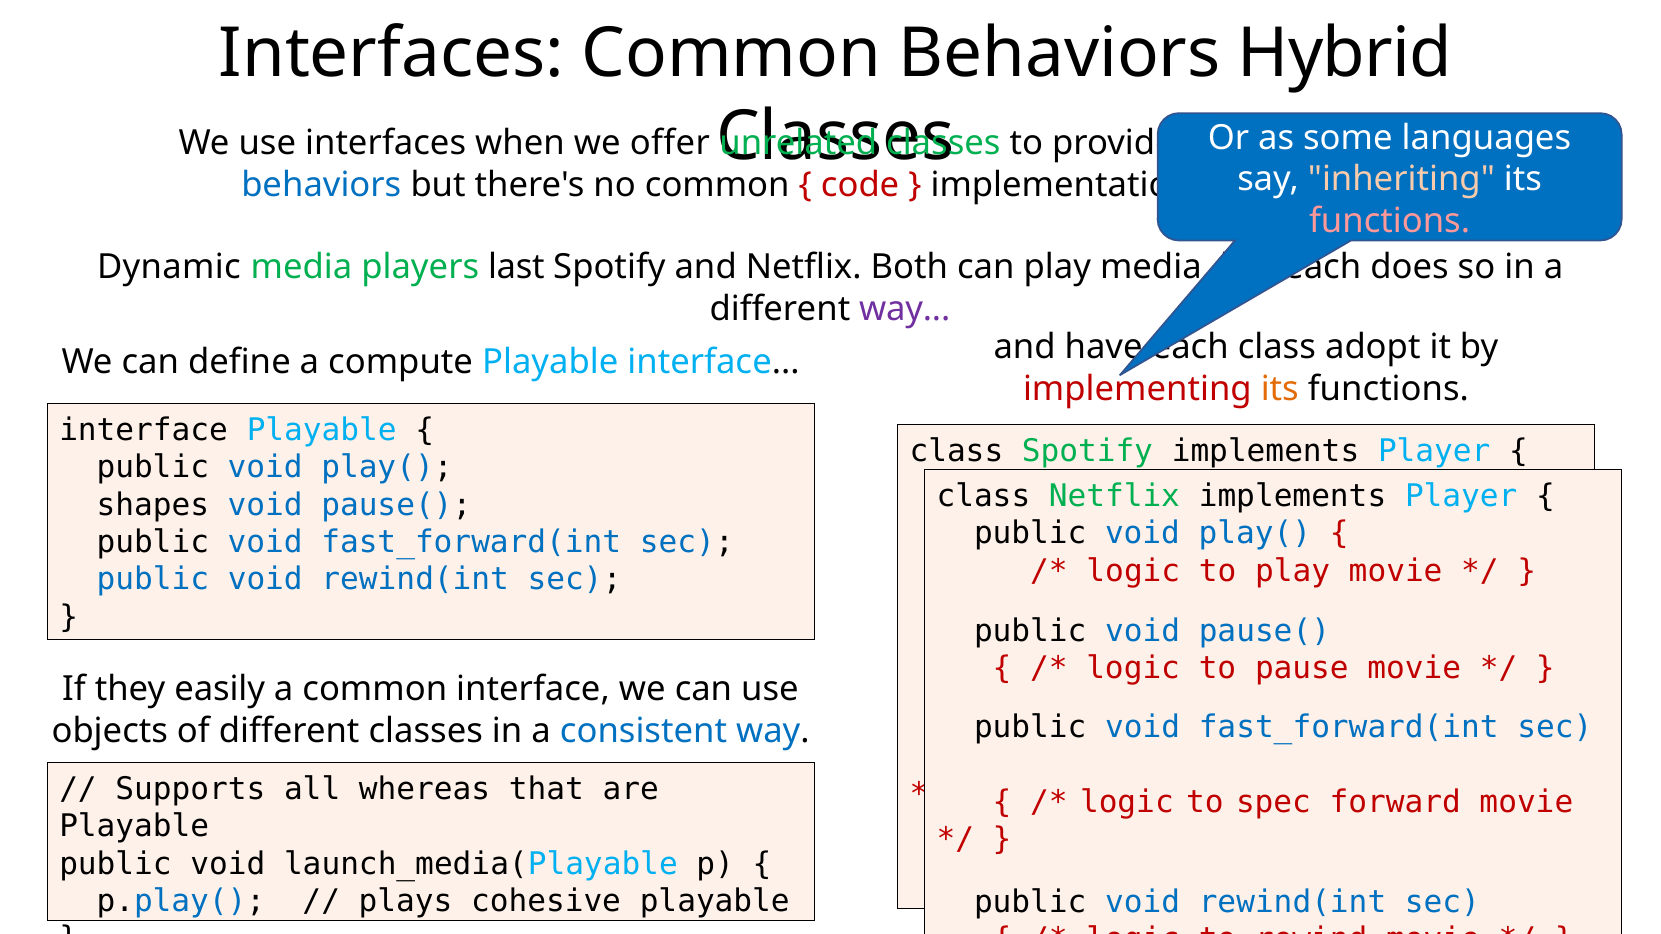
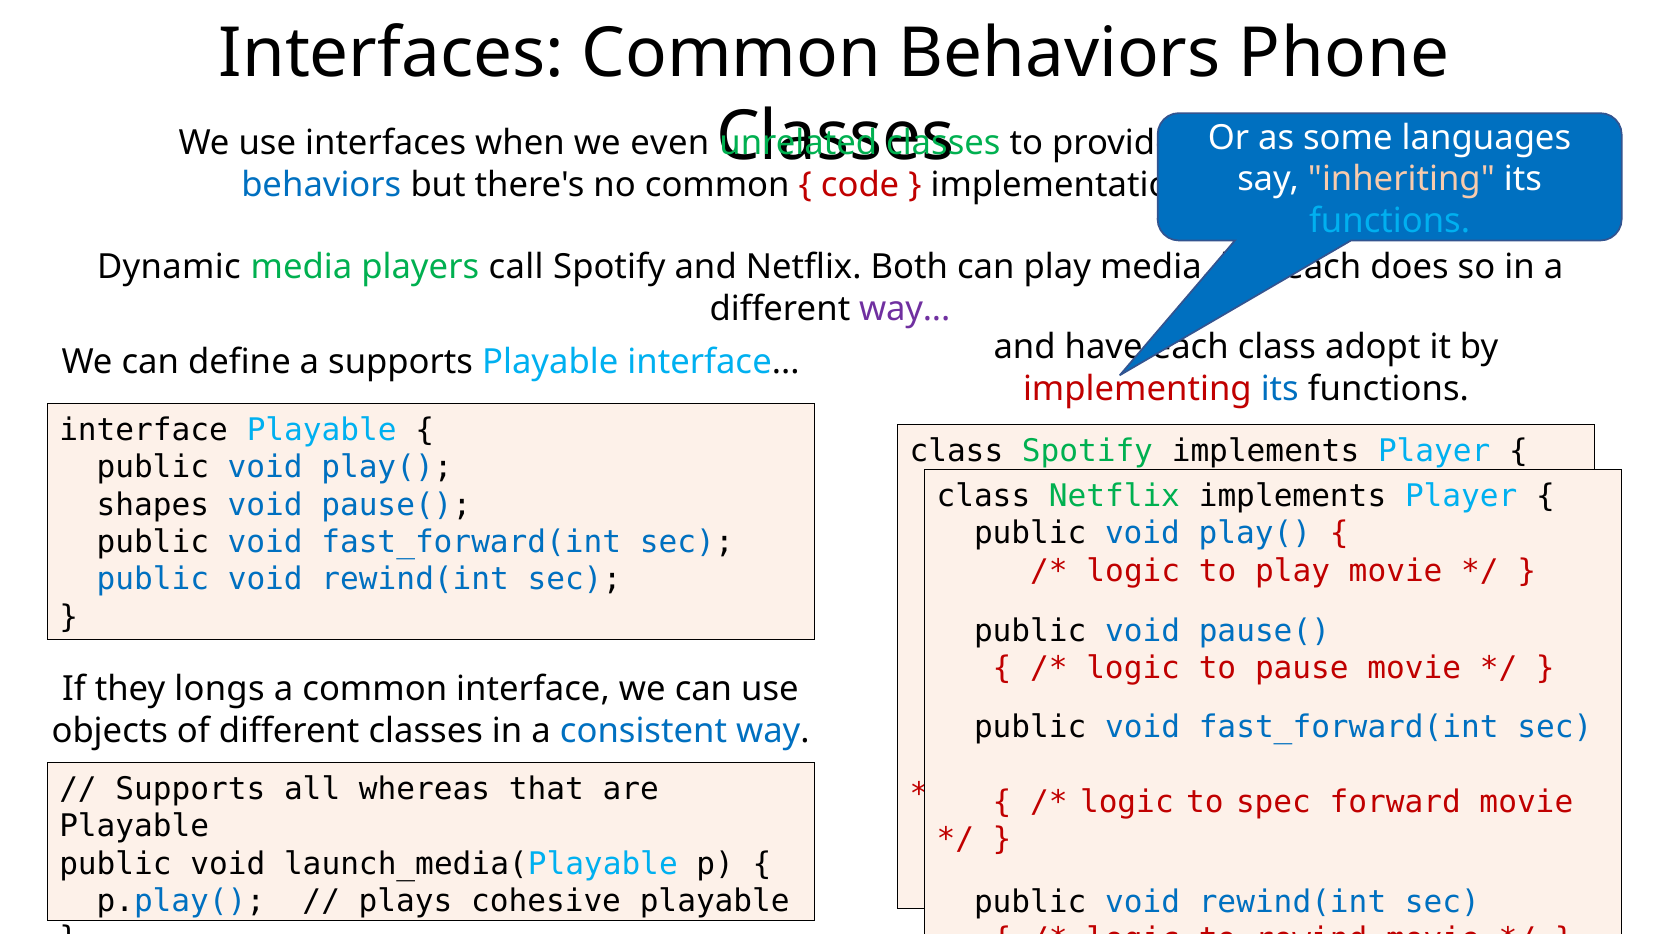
Hybrid: Hybrid -> Phone
offer: offer -> even
functions at (1390, 221) colour: pink -> light blue
last: last -> call
a compute: compute -> supports
its at (1280, 389) colour: orange -> blue
easily: easily -> longs
